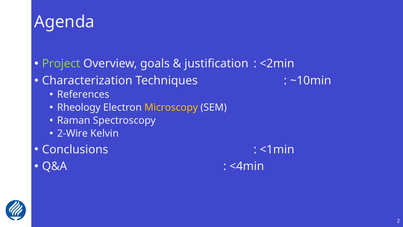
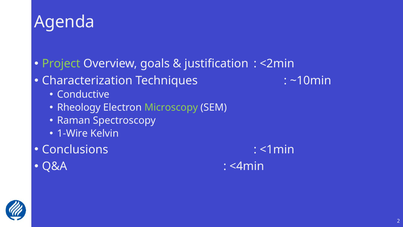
References: References -> Conductive
Microscopy colour: yellow -> light green
2-Wire: 2-Wire -> 1-Wire
